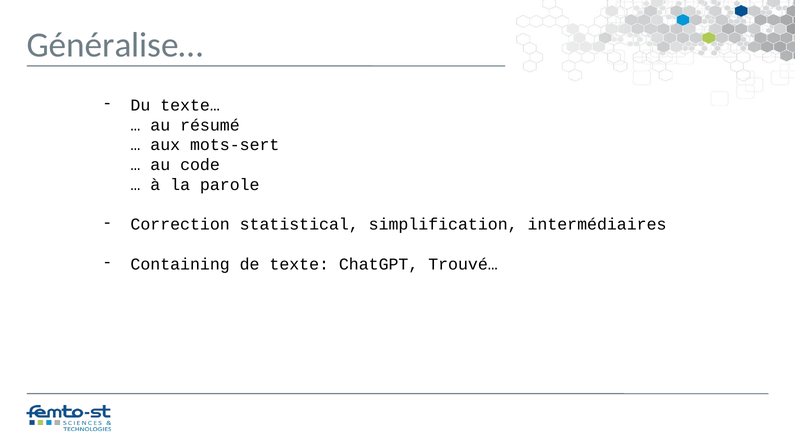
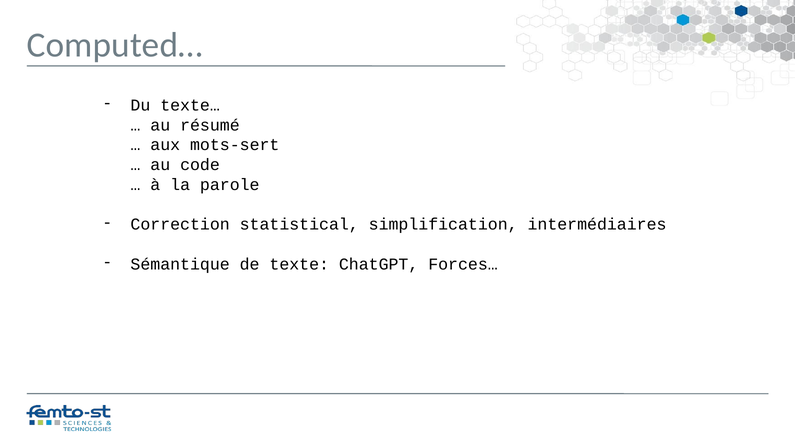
Généralise…: Généralise… -> Computed…
Containing: Containing -> Sémantique
Trouvé…: Trouvé… -> Forces…
